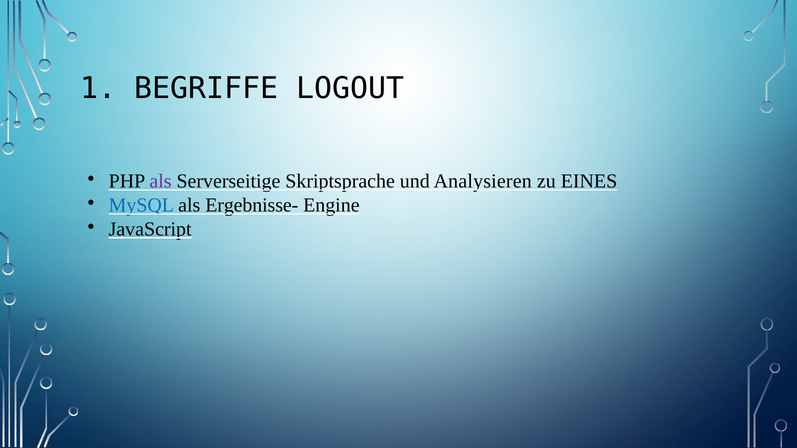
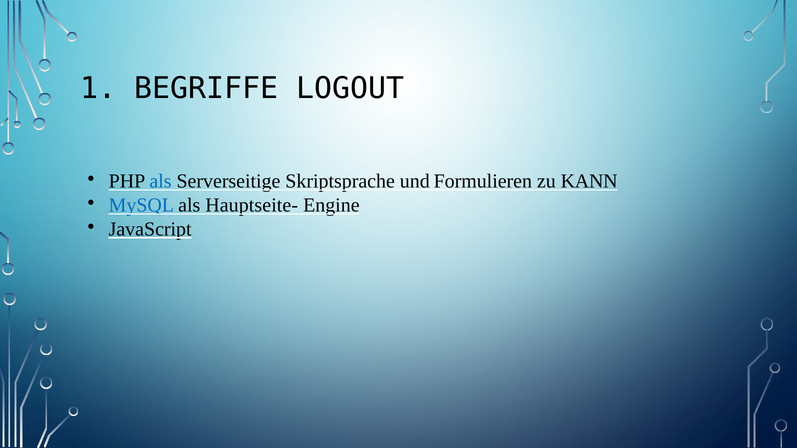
als at (161, 181) colour: purple -> blue
Analysieren: Analysieren -> Formulieren
EINES: EINES -> KANN
Ergebnisse-: Ergebnisse- -> Hauptseite-
